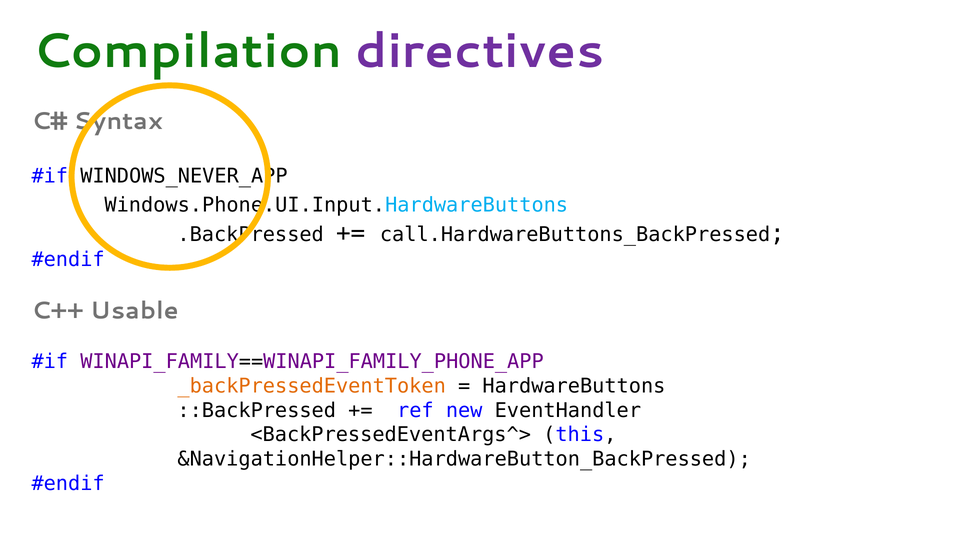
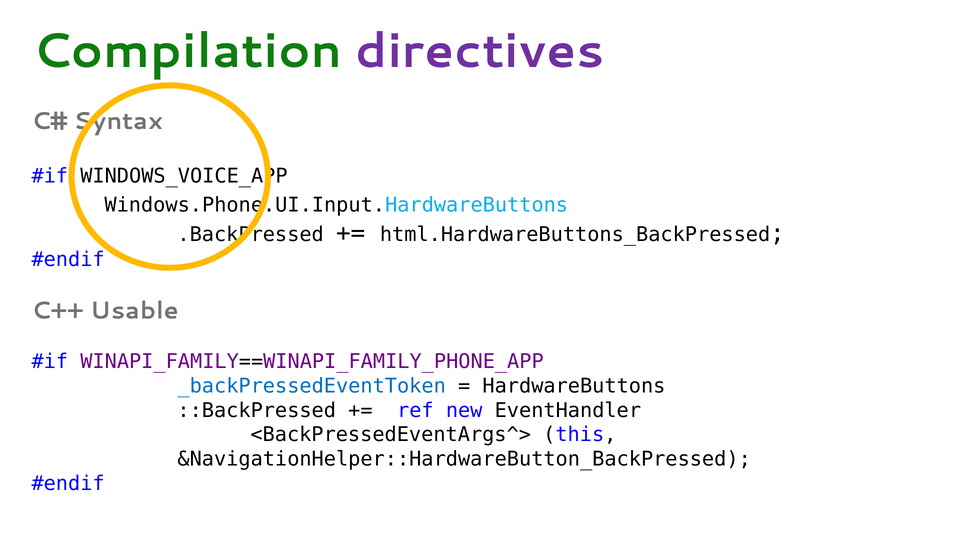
WINDOWS_NEVER_APP: WINDOWS_NEVER_APP -> WINDOWS_VOICE_APP
call.HardwareButtons_BackPressed: call.HardwareButtons_BackPressed -> html.HardwareButtons_BackPressed
_backPressedEventToken colour: orange -> blue
